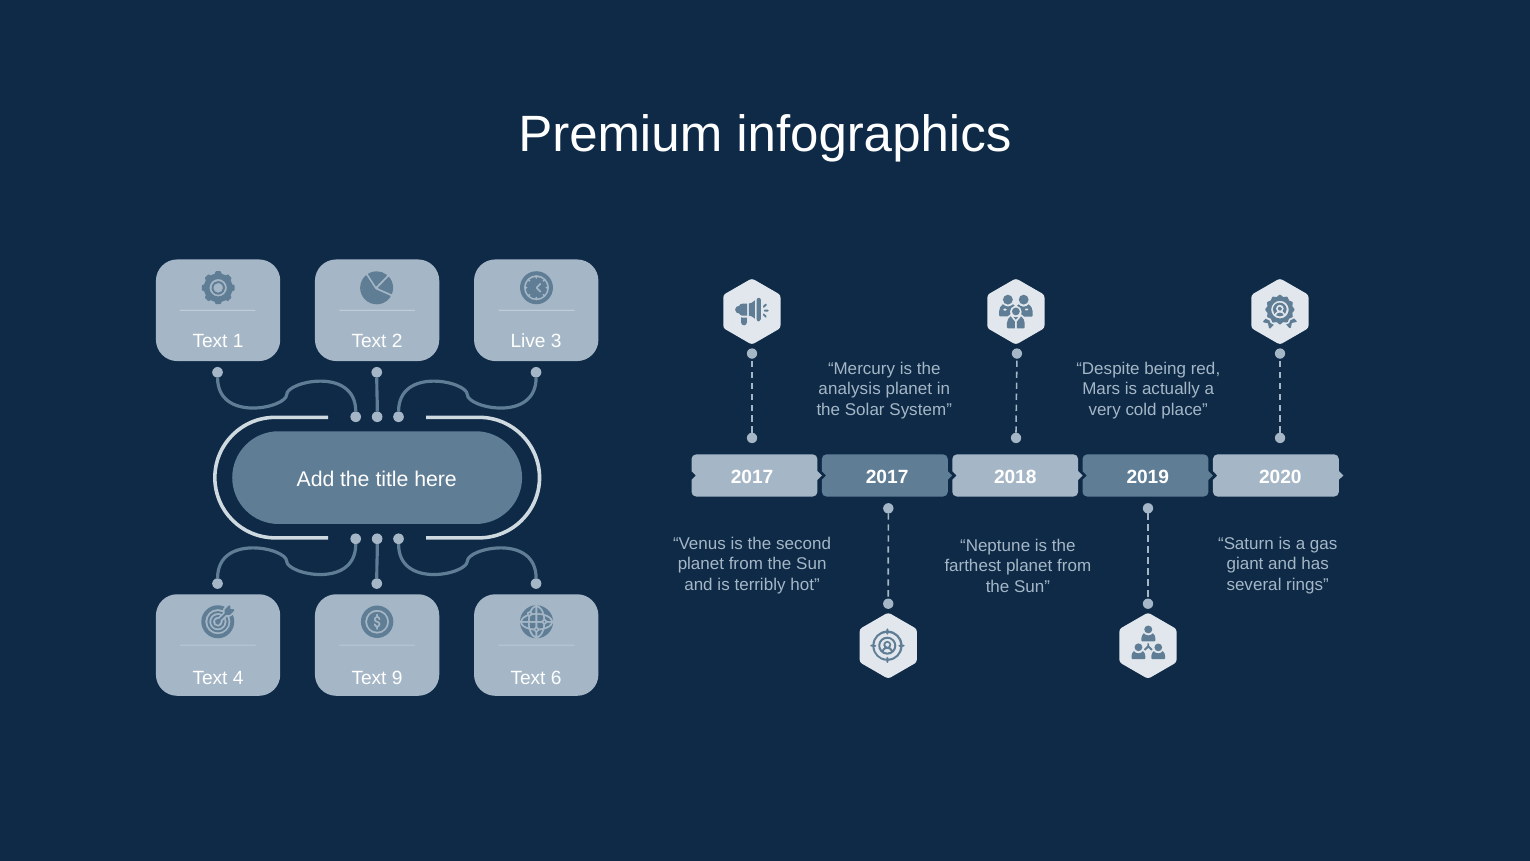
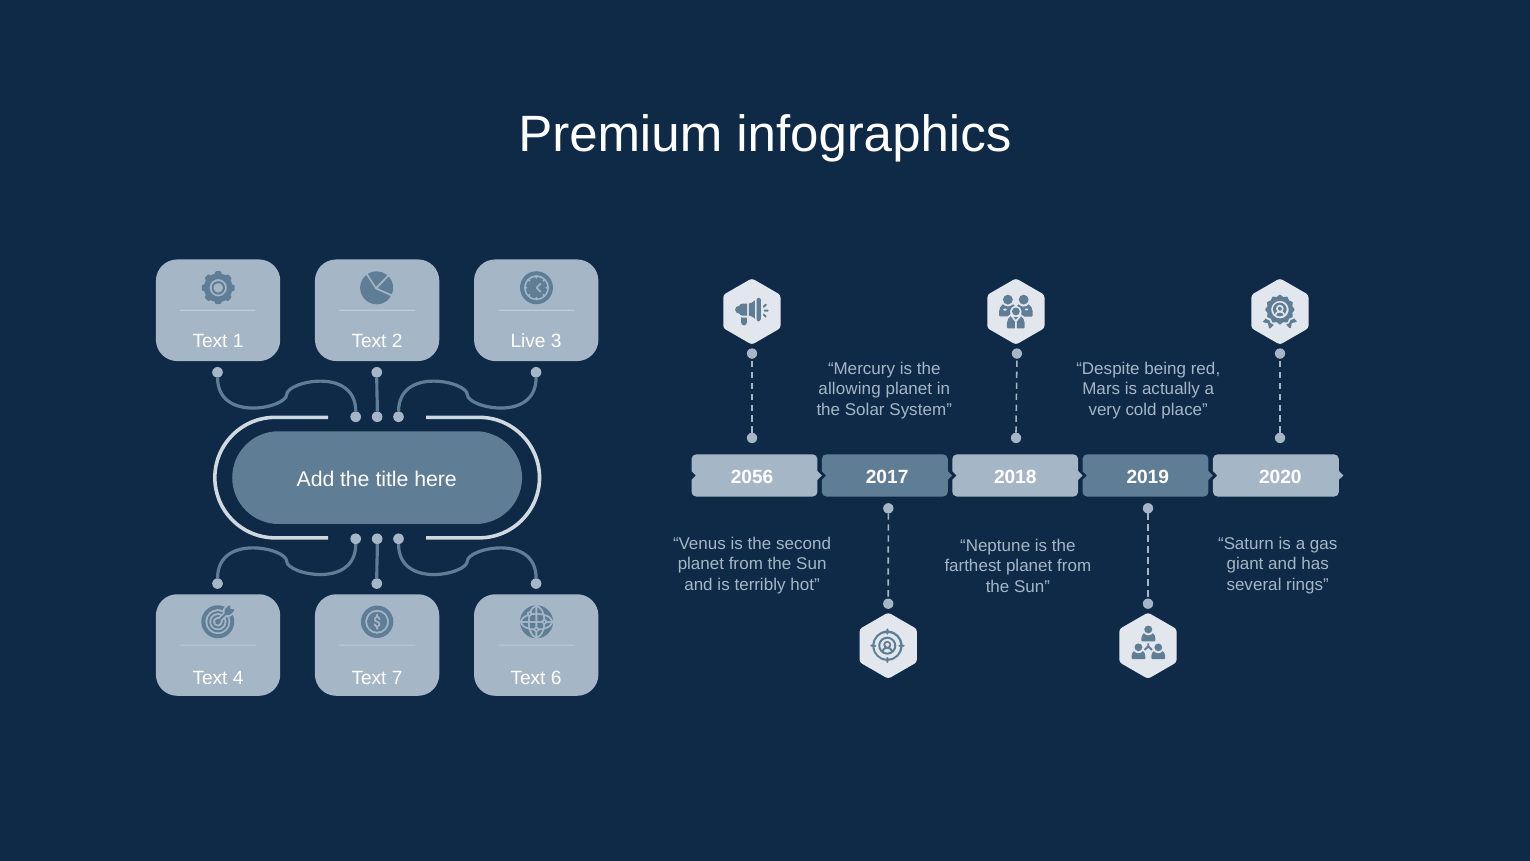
analysis: analysis -> allowing
2017 at (752, 477): 2017 -> 2056
9: 9 -> 7
